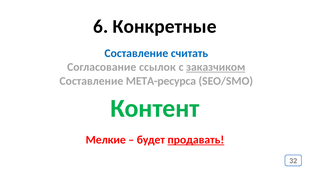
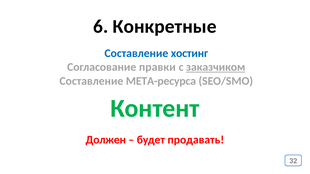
считать: считать -> хостинг
ссылок: ссылок -> правки
Мелкие: Мелкие -> Должен
продавать underline: present -> none
